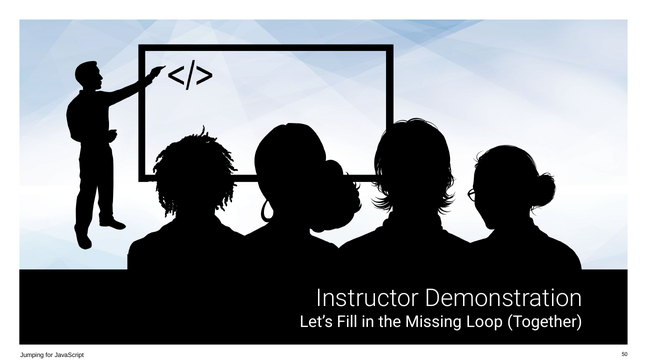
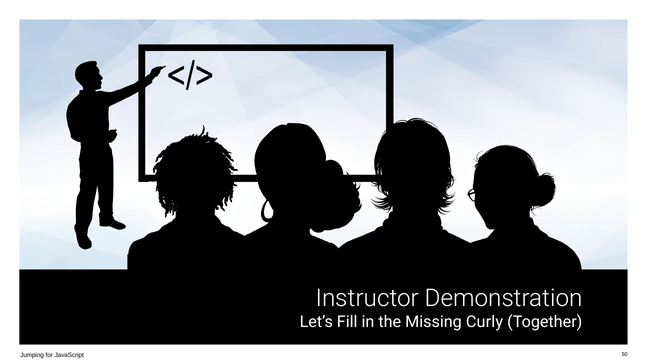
Loop: Loop -> Curly
